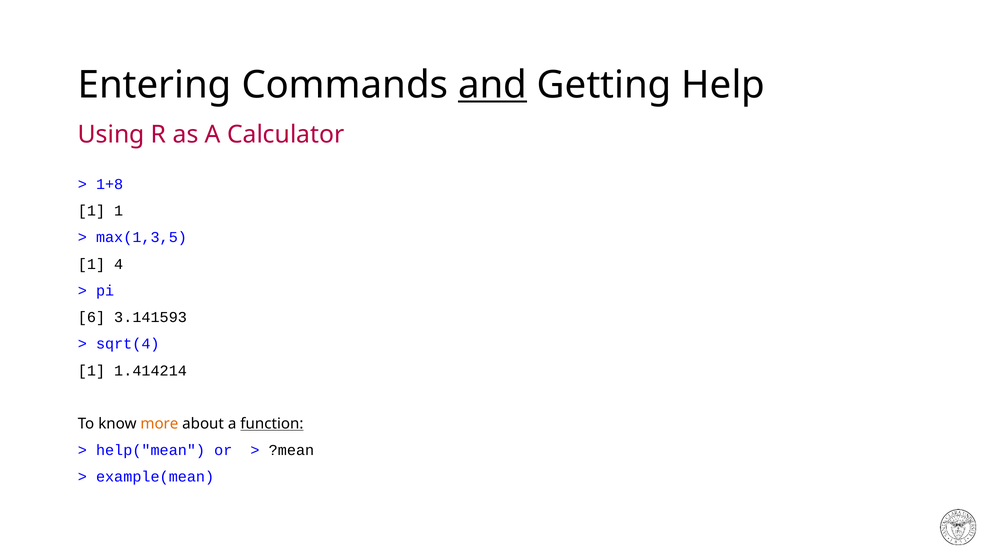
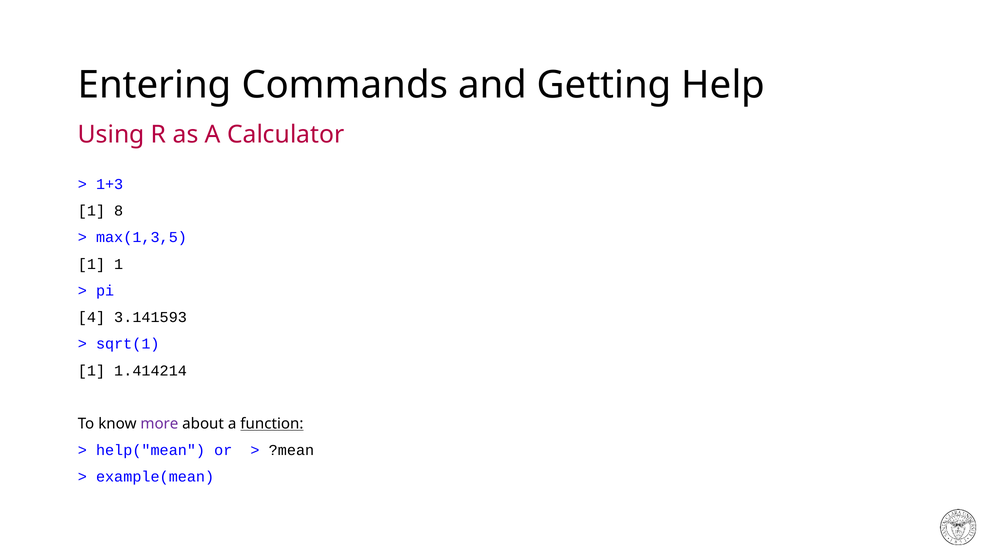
and underline: present -> none
1+8: 1+8 -> 1+3
1 1: 1 -> 8
1 4: 4 -> 1
6: 6 -> 4
sqrt(4: sqrt(4 -> sqrt(1
more colour: orange -> purple
